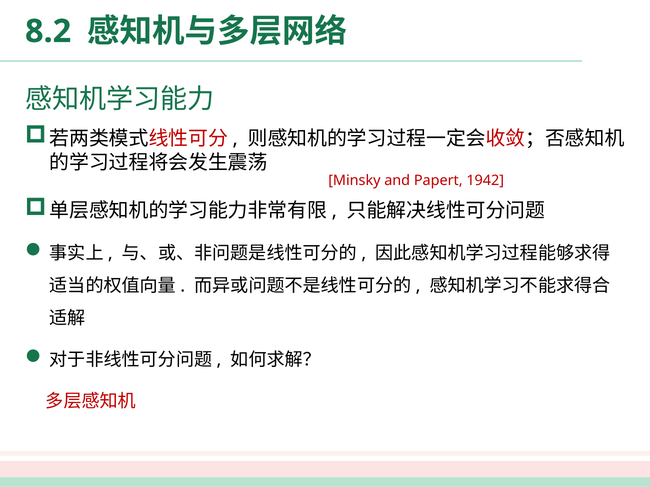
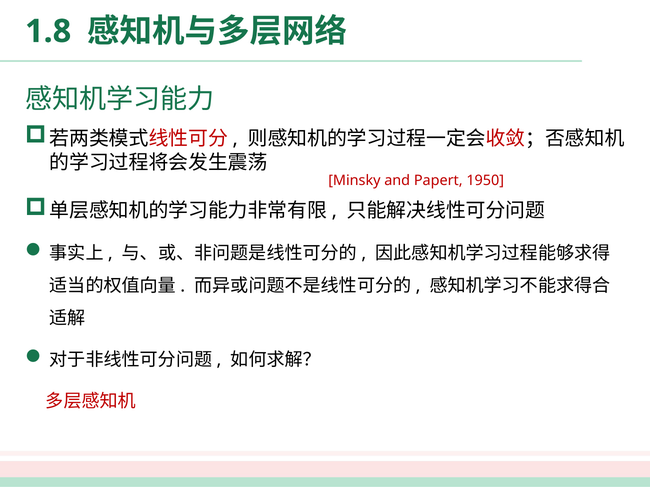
8.2: 8.2 -> 1.8
1942: 1942 -> 1950
